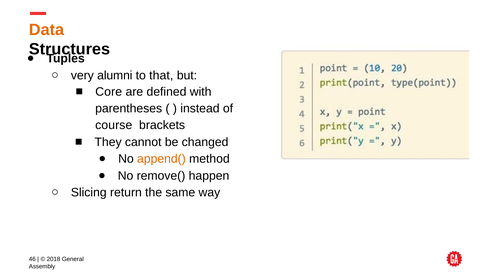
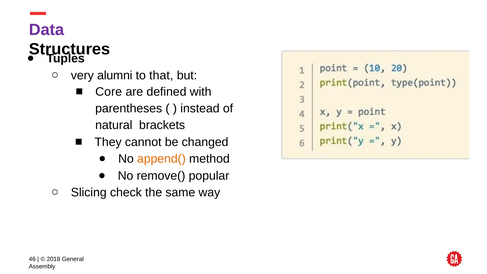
Data colour: orange -> purple
course: course -> natural
happen: happen -> popular
return: return -> check
